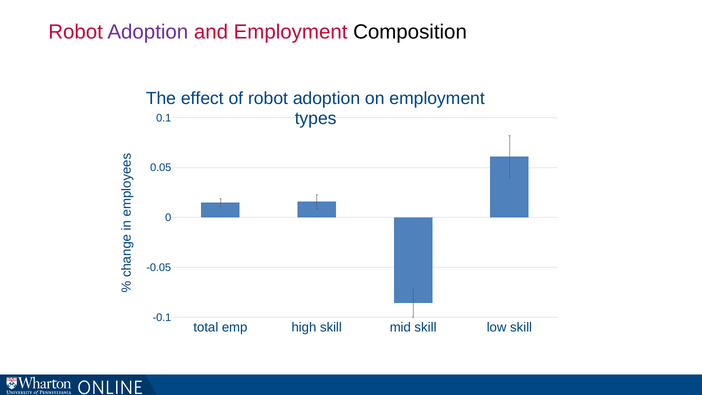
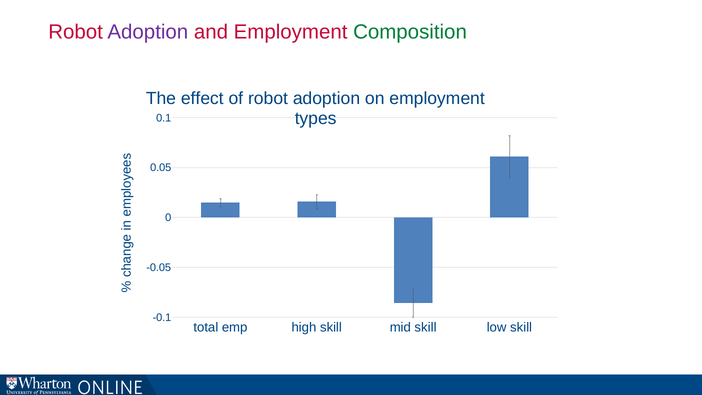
Composition colour: black -> green
